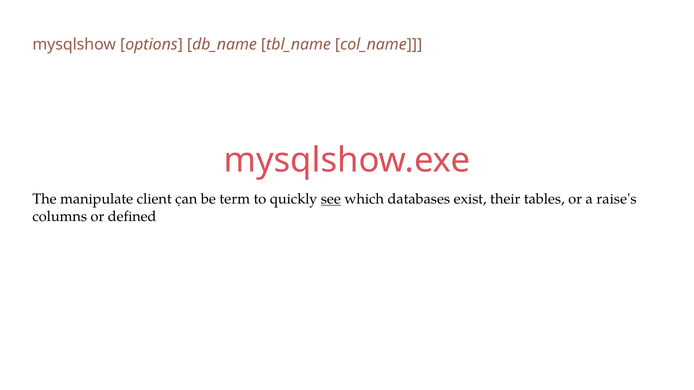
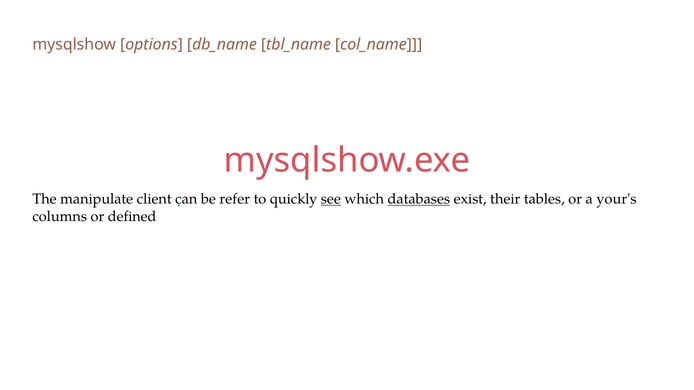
term: term -> refer
databases underline: none -> present
raise's: raise's -> your's
